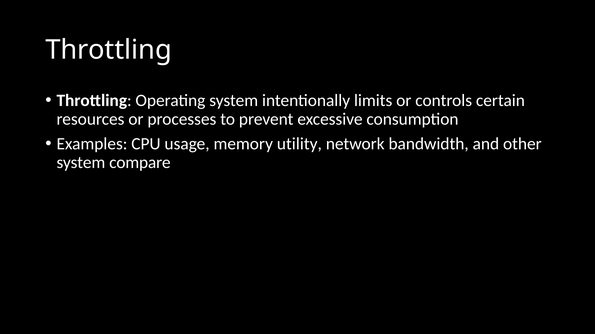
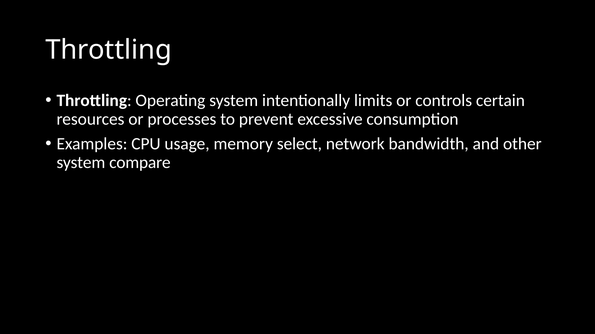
utility: utility -> select
